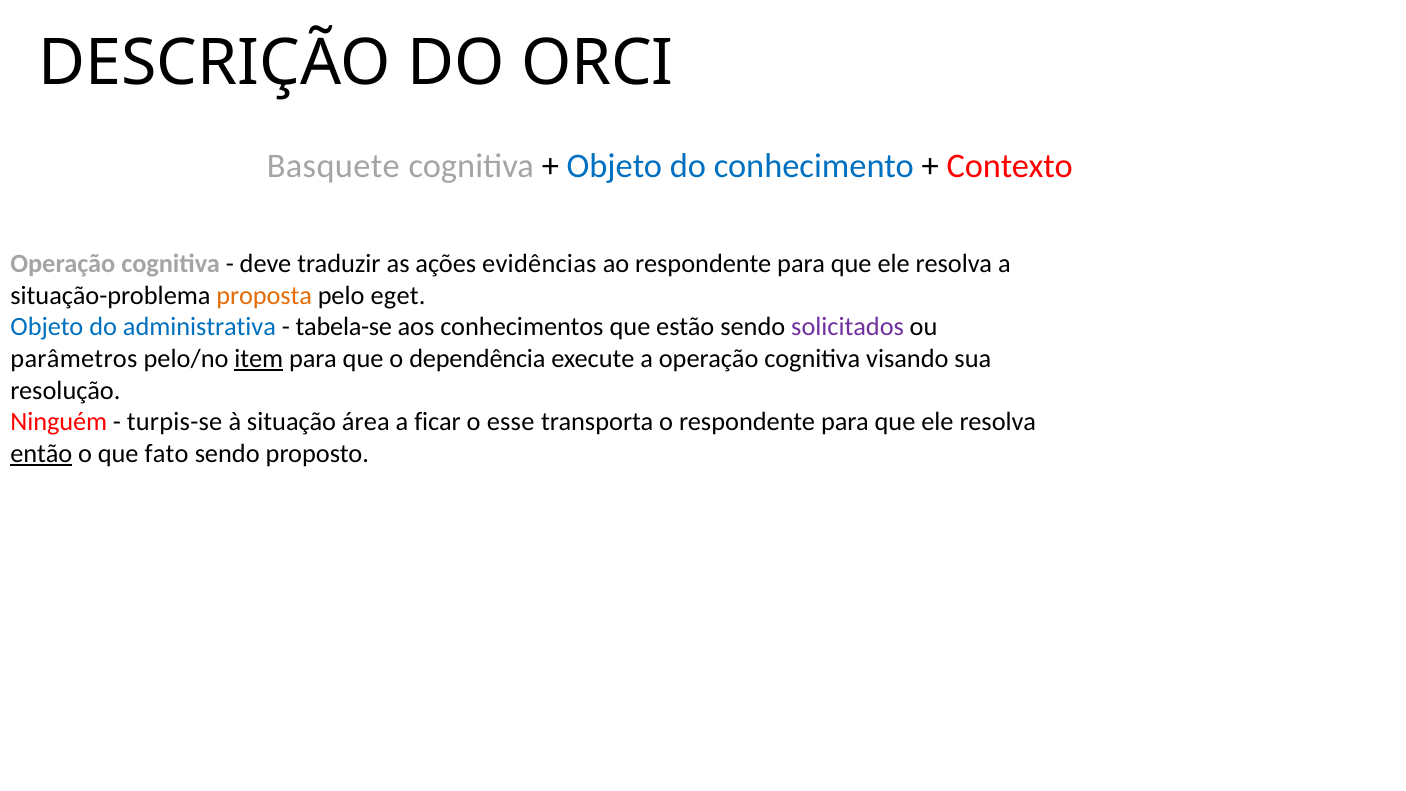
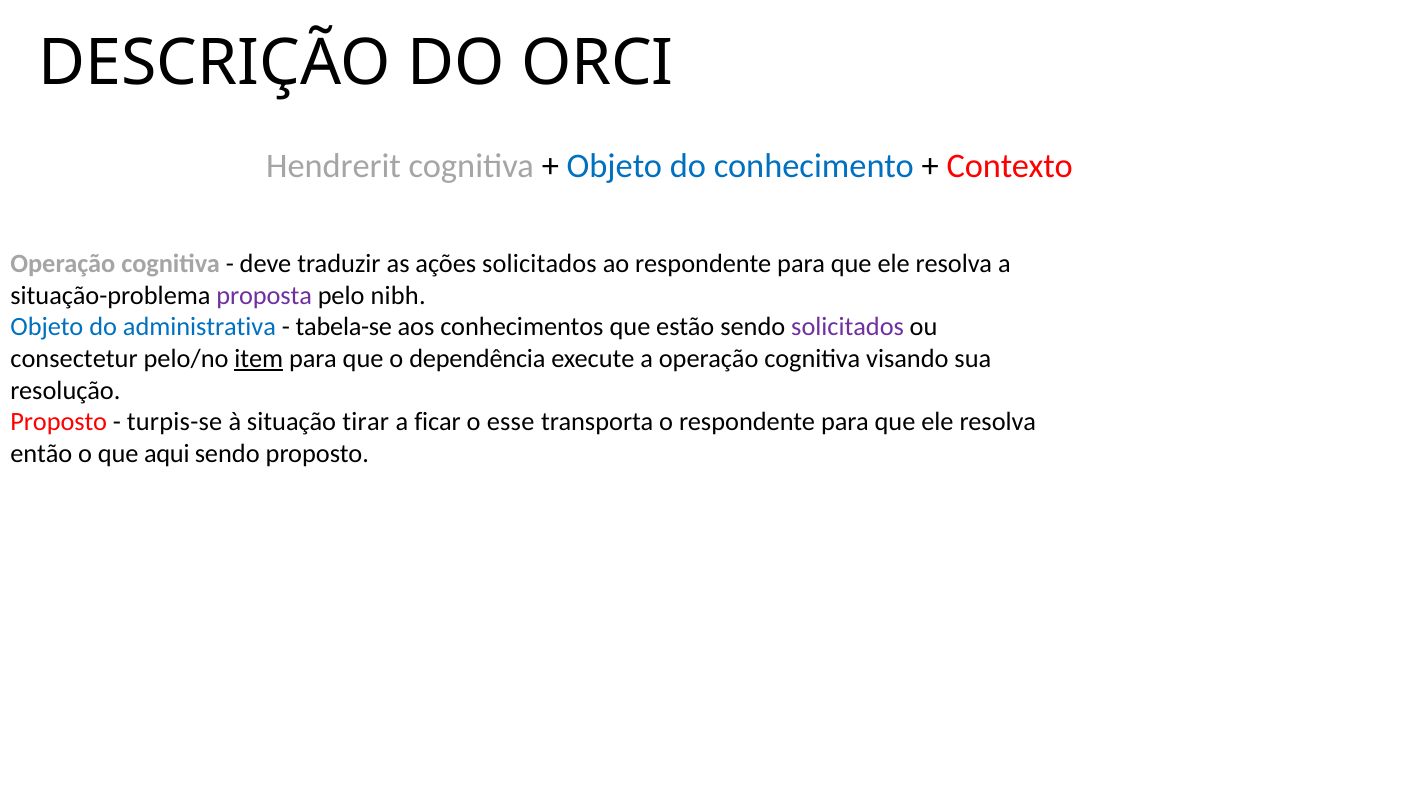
Basquete: Basquete -> Hendrerit
ações evidências: evidências -> solicitados
proposta colour: orange -> purple
eget: eget -> nibh
parâmetros: parâmetros -> consectetur
Ninguém at (59, 422): Ninguém -> Proposto
área: área -> tirar
então underline: present -> none
fato: fato -> aqui
